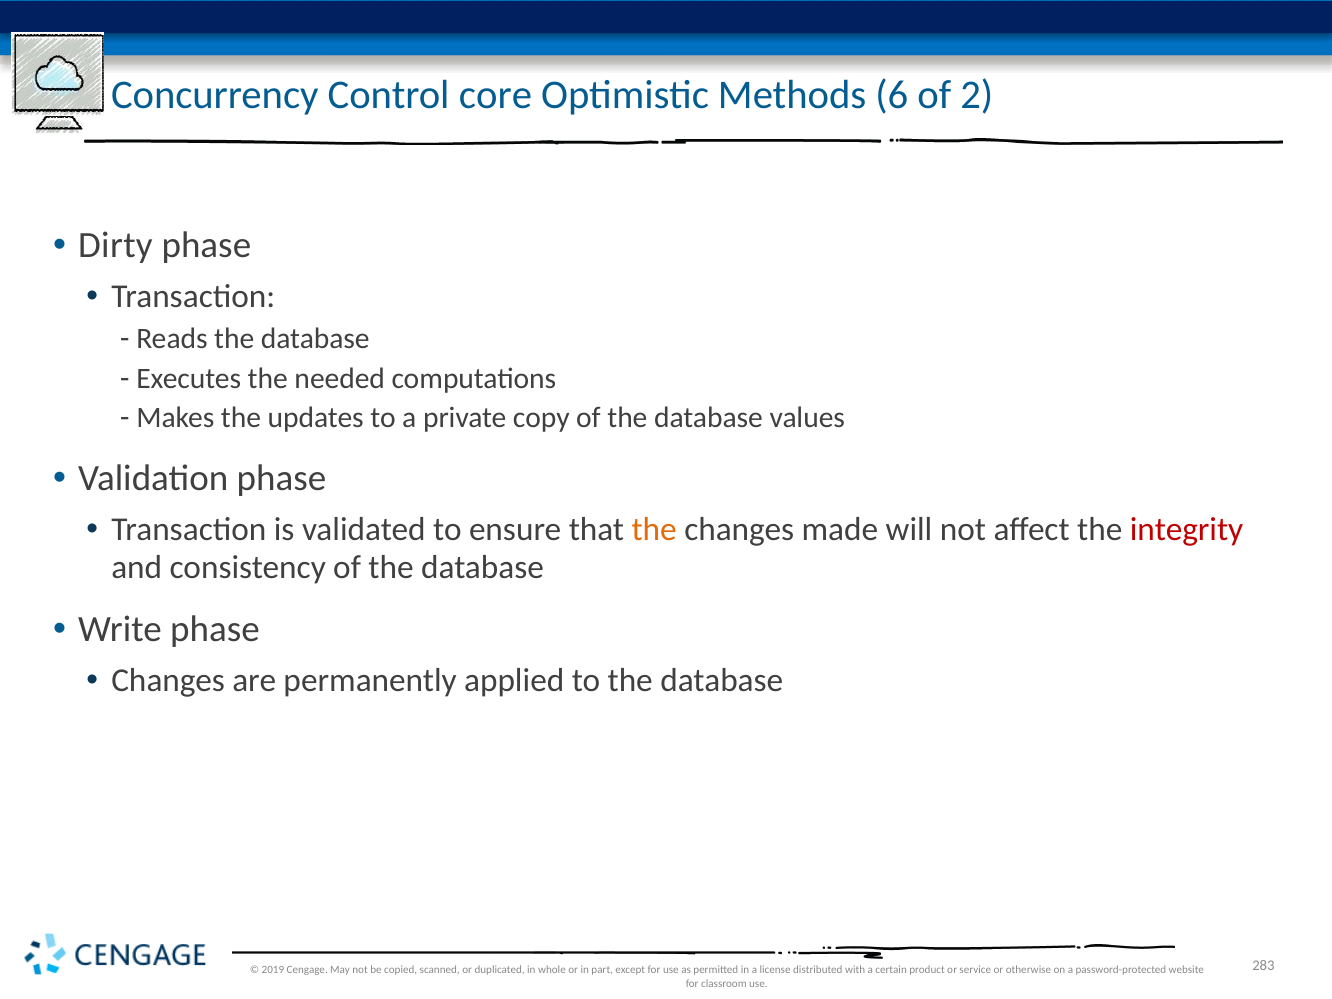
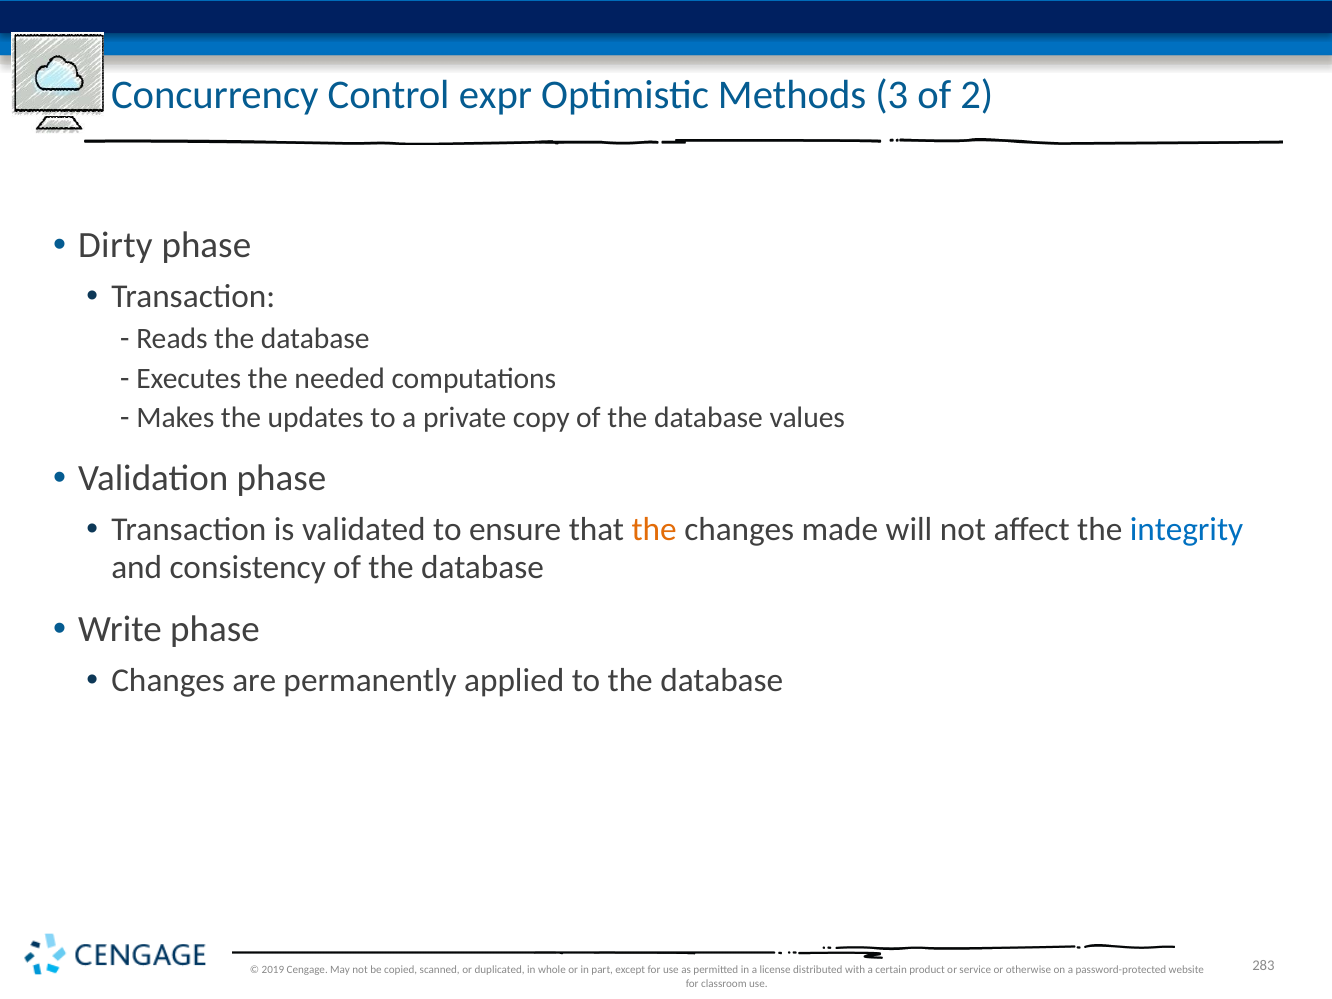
core: core -> expr
6: 6 -> 3
integrity colour: red -> blue
